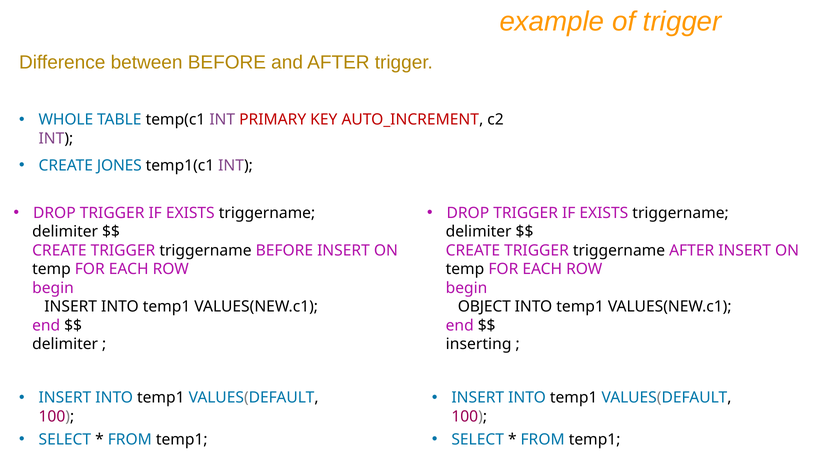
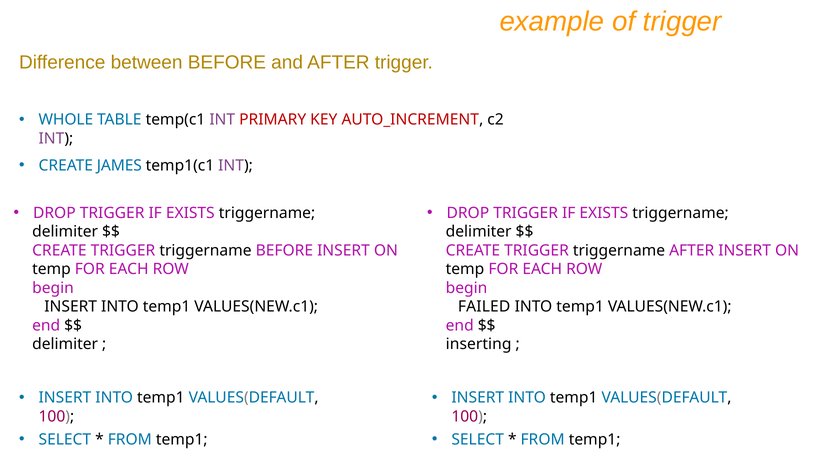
JONES: JONES -> JAMES
OBJECT: OBJECT -> FAILED
